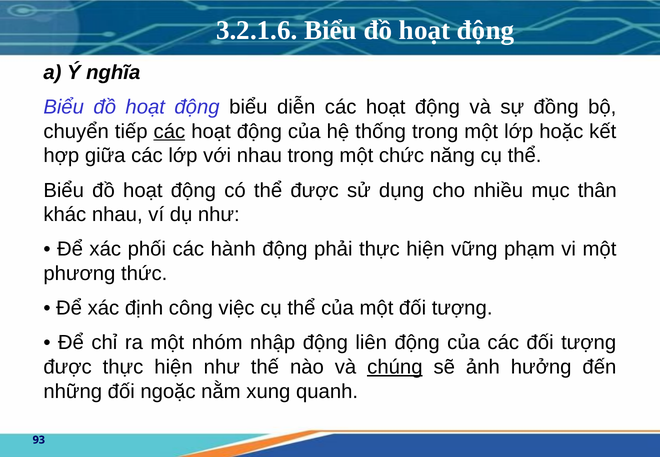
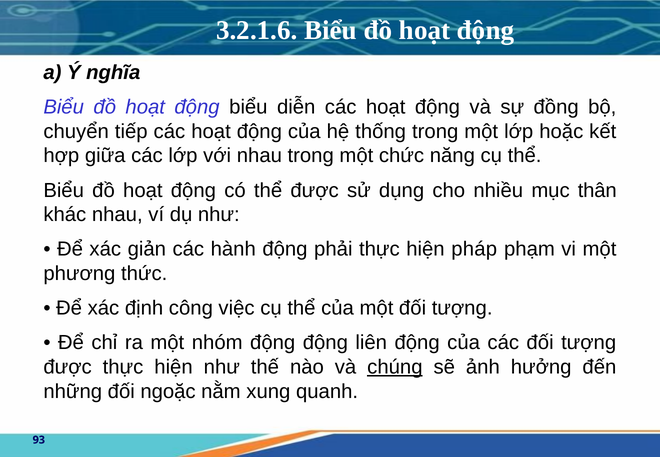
các at (169, 131) underline: present -> none
phối: phối -> giản
vững: vững -> pháp
nhóm nhập: nhập -> động
